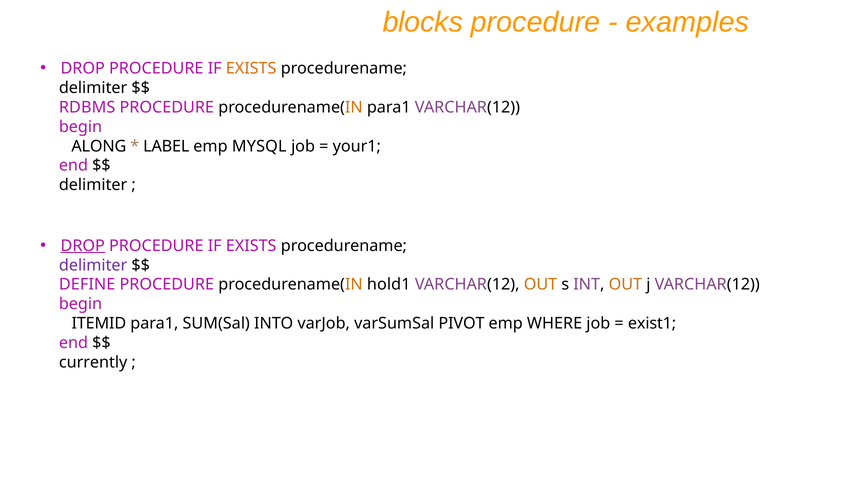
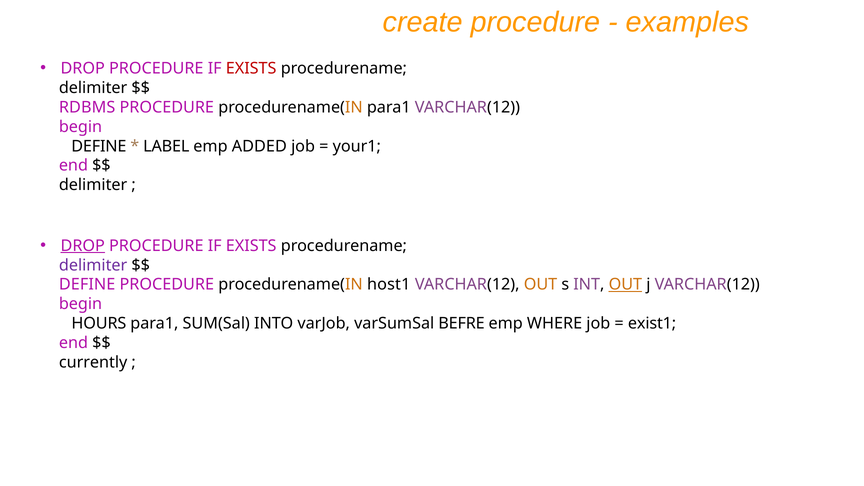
blocks: blocks -> create
EXISTS at (251, 68) colour: orange -> red
ALONG at (99, 146): ALONG -> DEFINE
MYSQL: MYSQL -> ADDED
hold1: hold1 -> host1
OUT at (625, 285) underline: none -> present
ITEMID: ITEMID -> HOURS
PIVOT: PIVOT -> BEFRE
